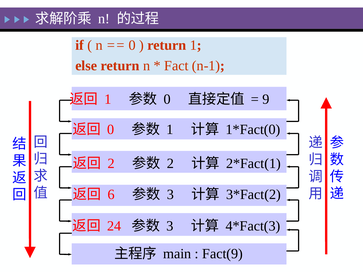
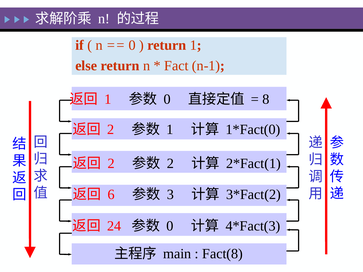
9: 9 -> 8
0 at (111, 130): 0 -> 2
3 at (170, 226): 3 -> 0
Fact(9: Fact(9 -> Fact(8
